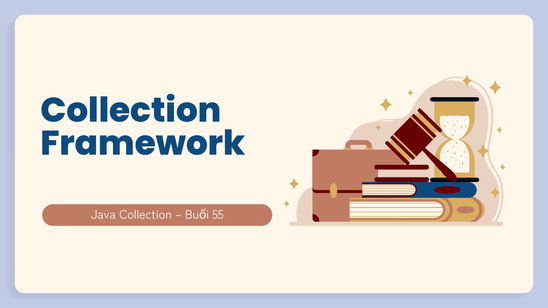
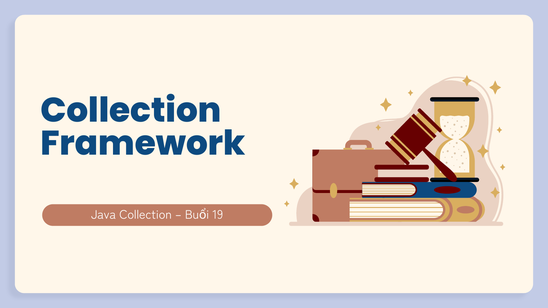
55: 55 -> 19
